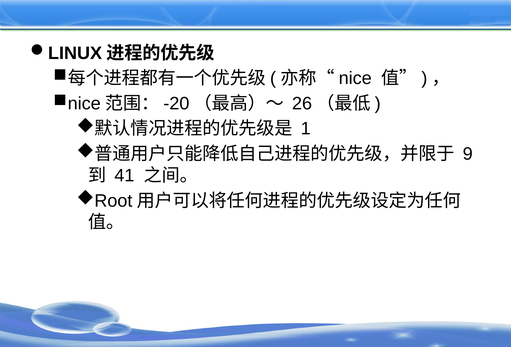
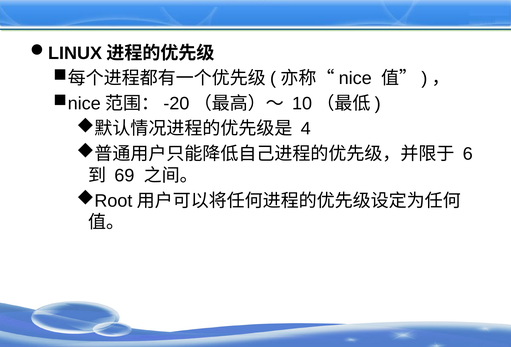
26: 26 -> 10
1: 1 -> 4
9: 9 -> 6
41: 41 -> 69
